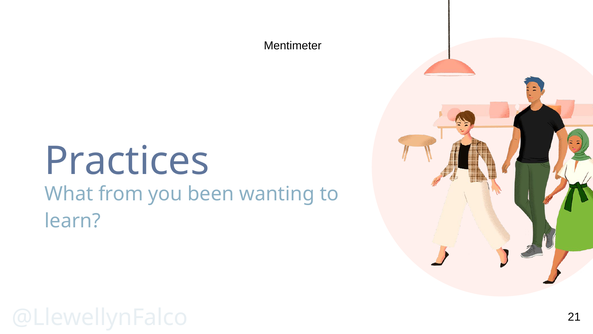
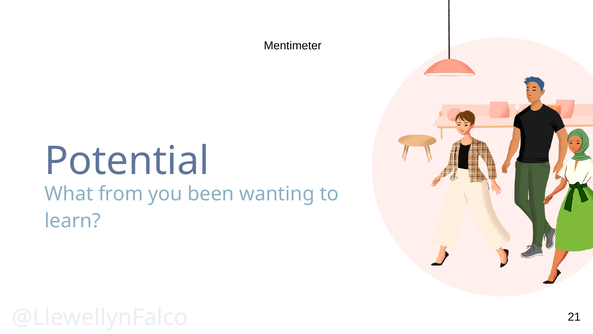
Practices: Practices -> Potential
